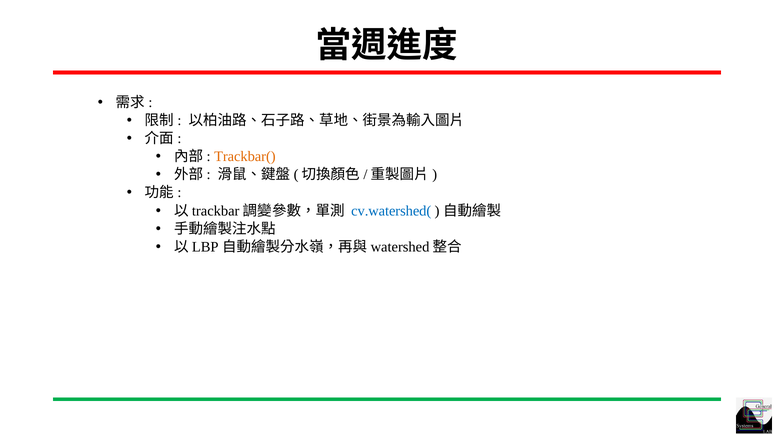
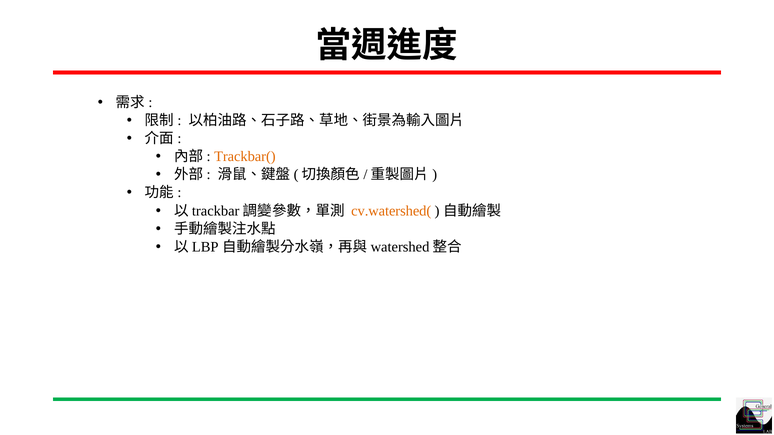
cv.watershed( colour: blue -> orange
